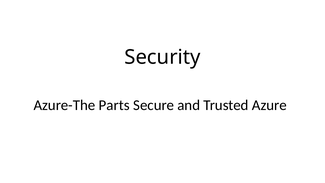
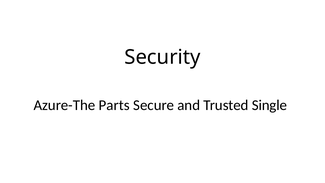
Azure: Azure -> Single
